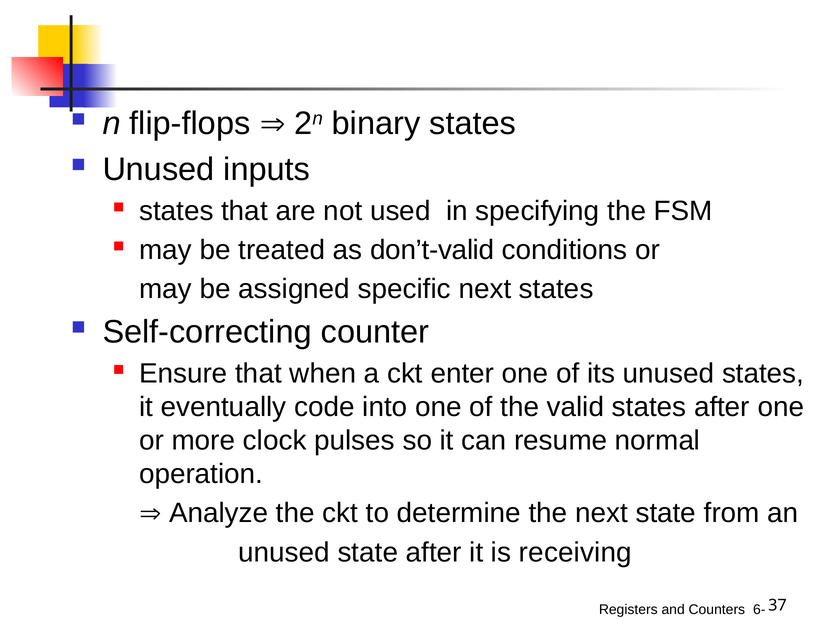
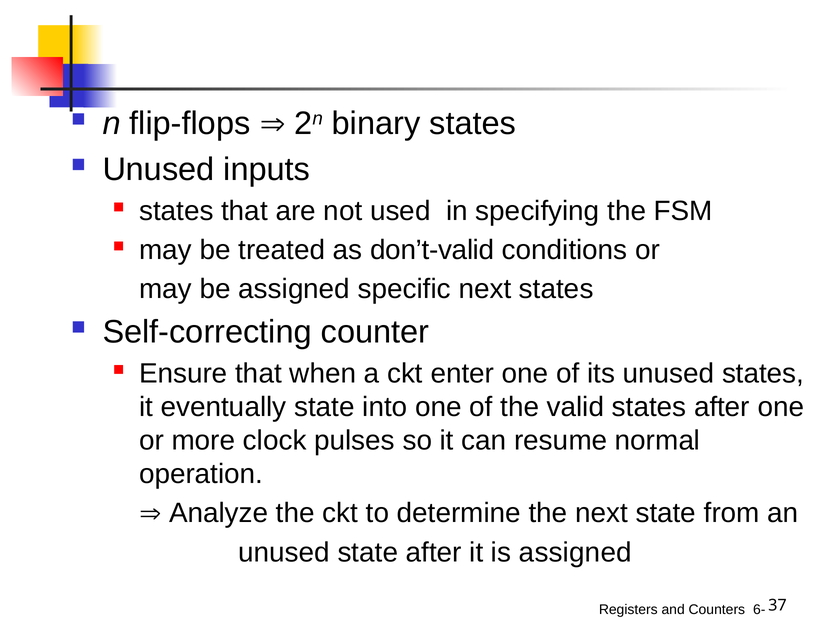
eventually code: code -> state
is receiving: receiving -> assigned
